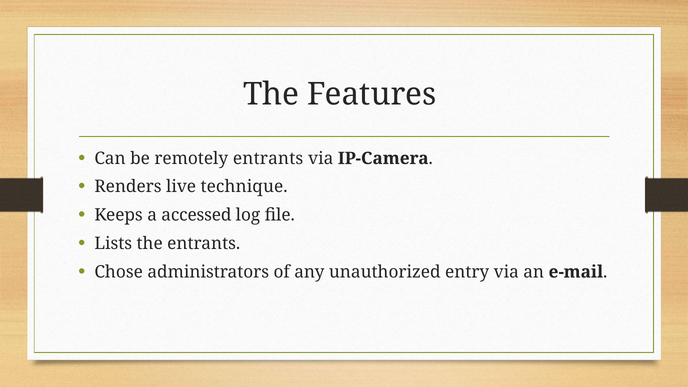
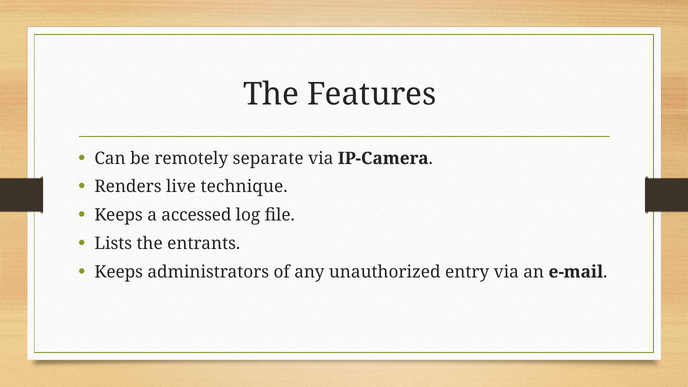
remotely entrants: entrants -> separate
Chose at (119, 272): Chose -> Keeps
